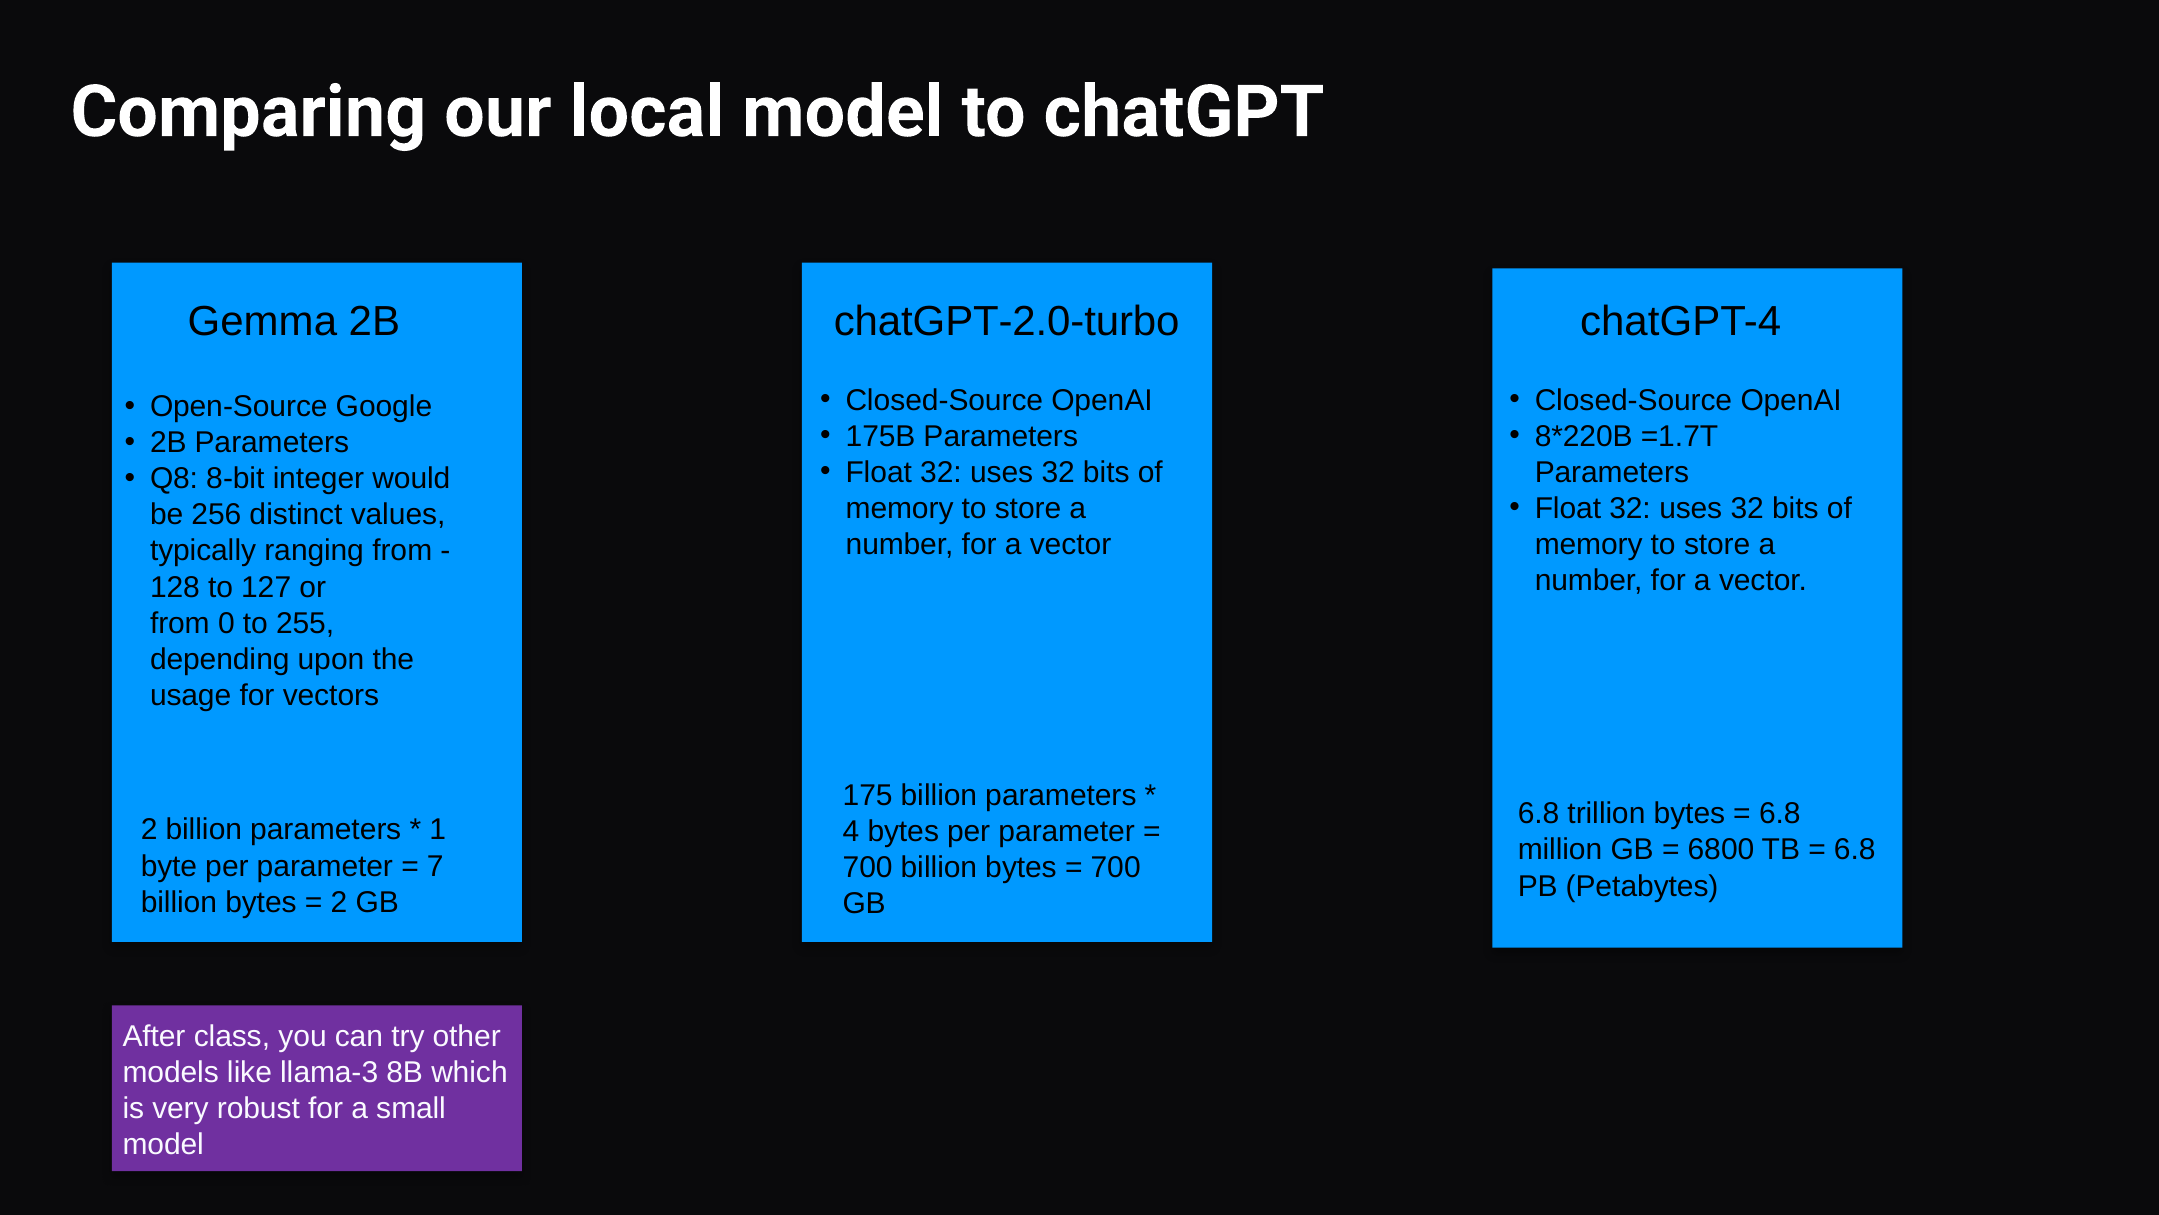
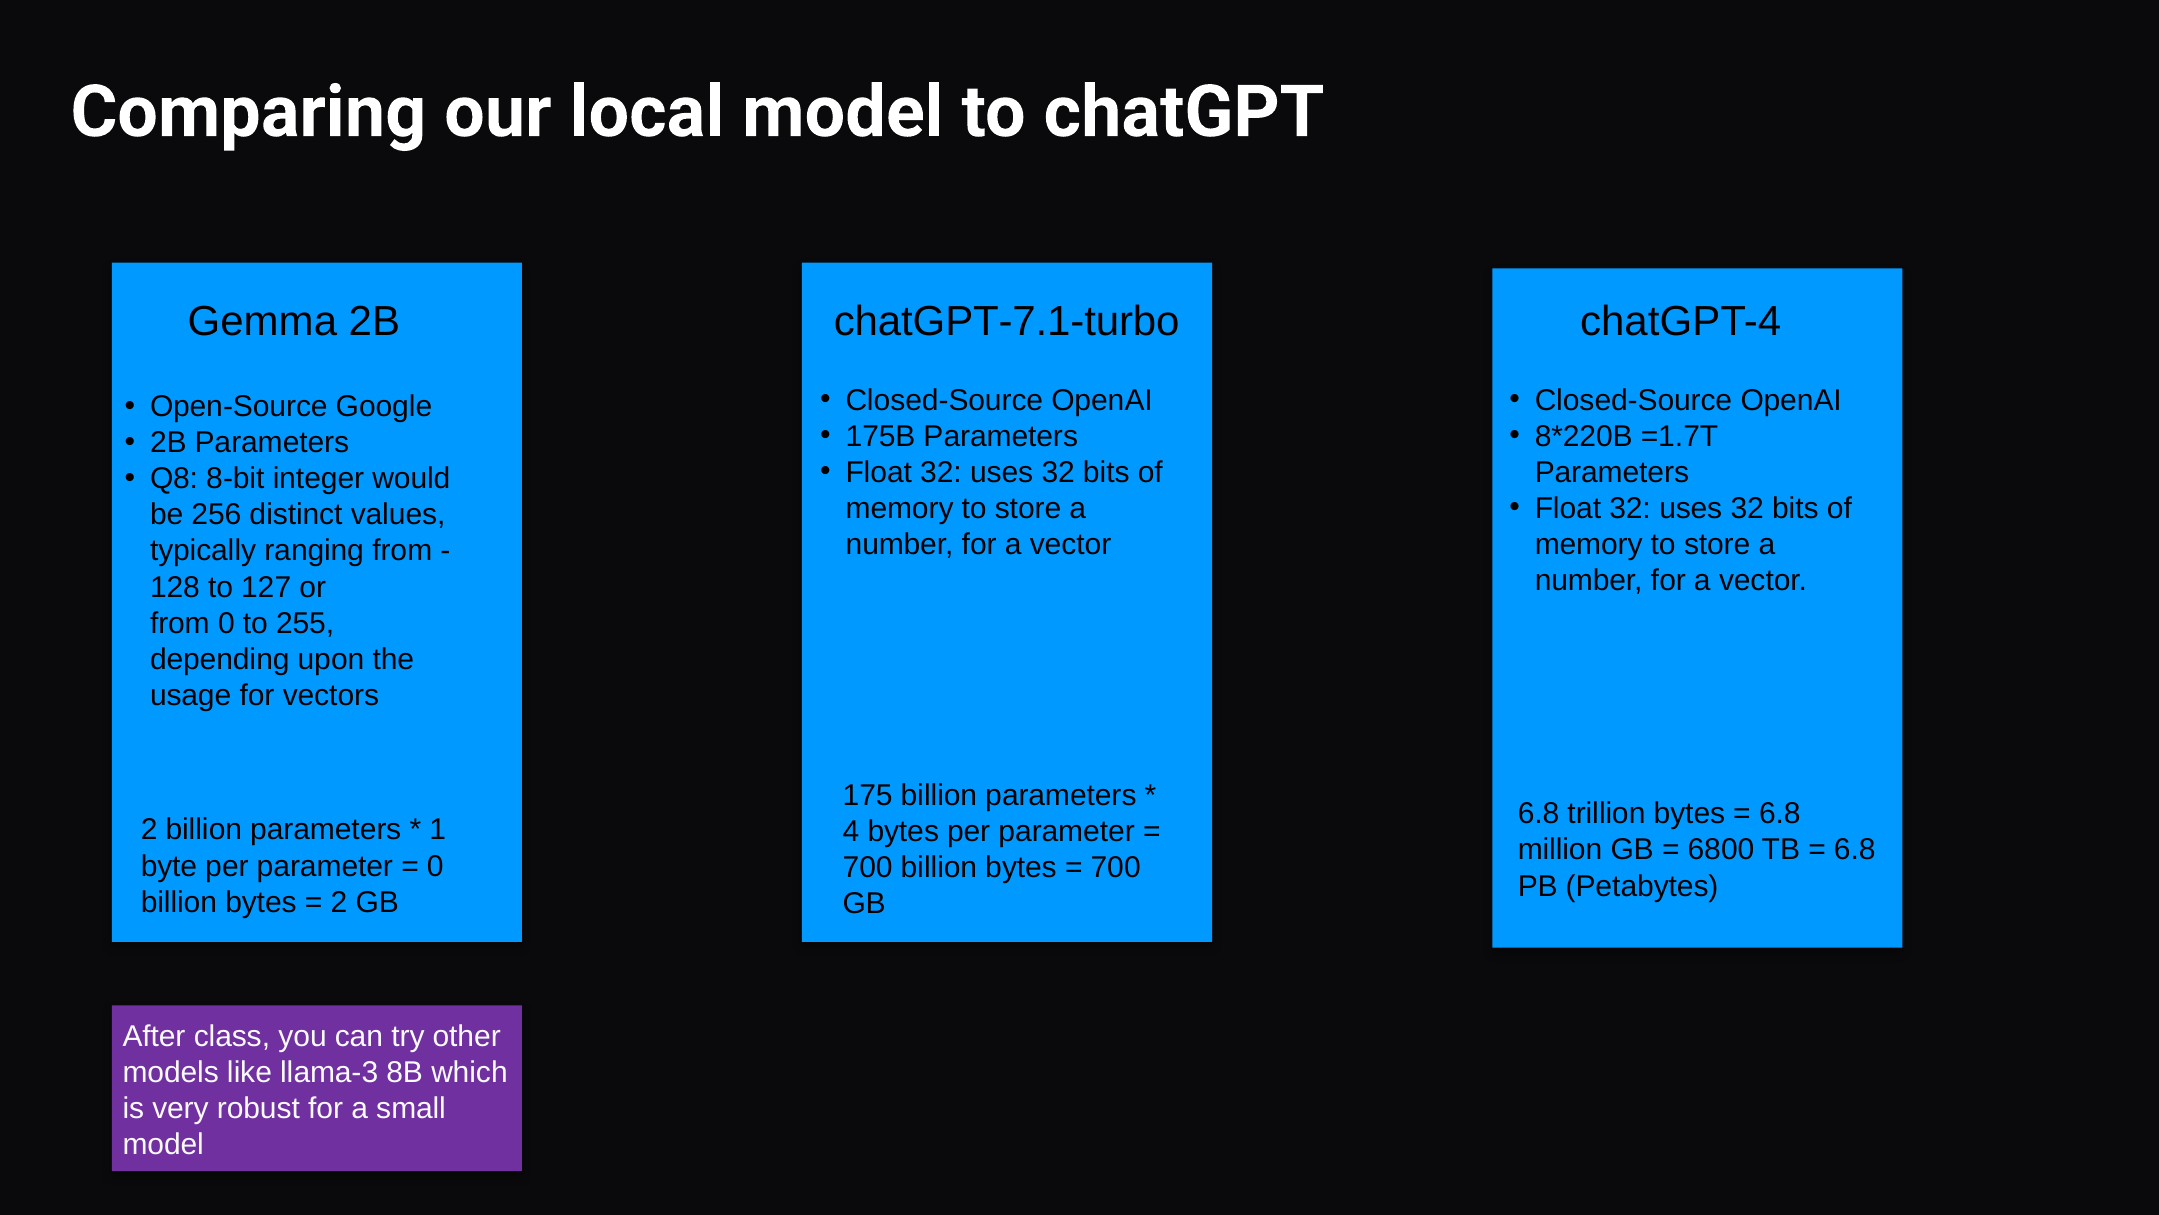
chatGPT-2.0-turbo: chatGPT-2.0-turbo -> chatGPT-7.1-turbo
7 at (435, 866): 7 -> 0
